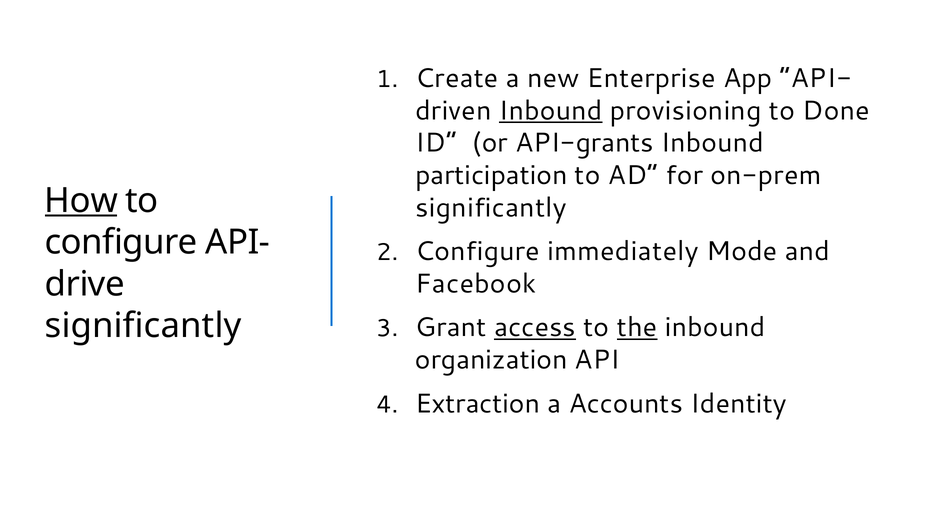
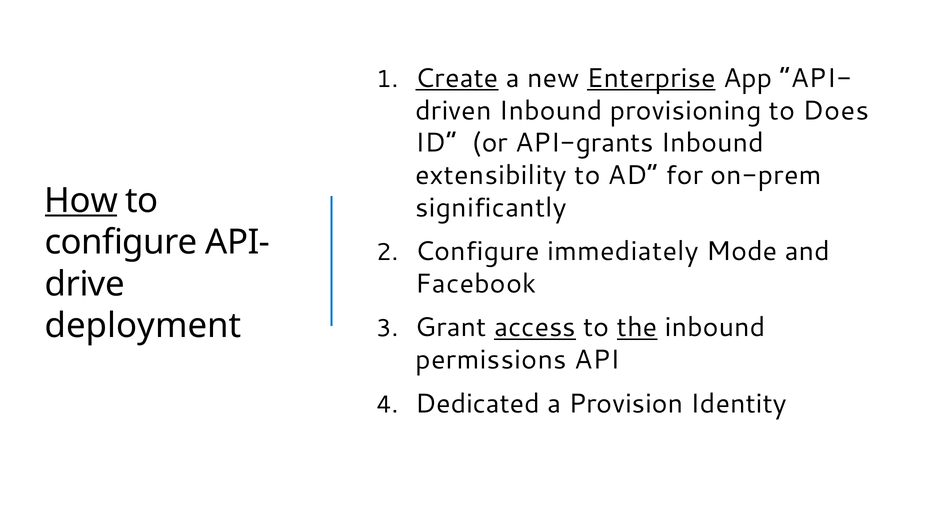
Create underline: none -> present
Enterprise underline: none -> present
Inbound at (551, 111) underline: present -> none
Done: Done -> Does
participation: participation -> extensibility
significantly at (143, 326): significantly -> deployment
organization: organization -> permissions
Extraction: Extraction -> Dedicated
Accounts: Accounts -> Provision
